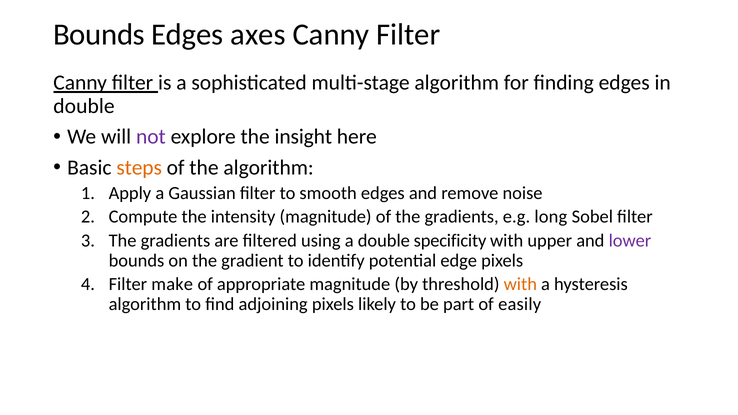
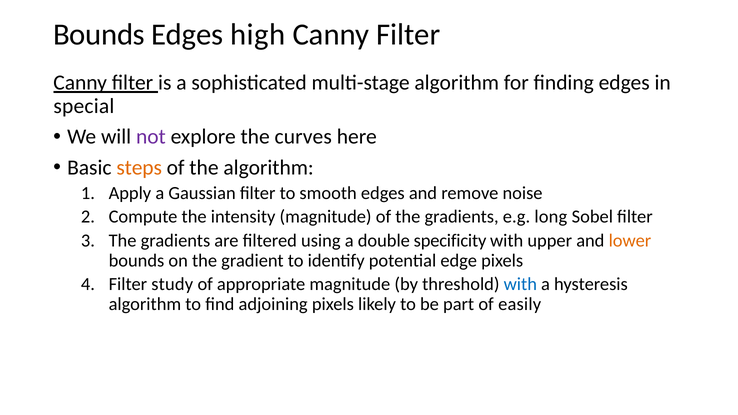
axes: axes -> high
double at (84, 106): double -> special
insight: insight -> curves
lower colour: purple -> orange
make: make -> study
with at (520, 284) colour: orange -> blue
